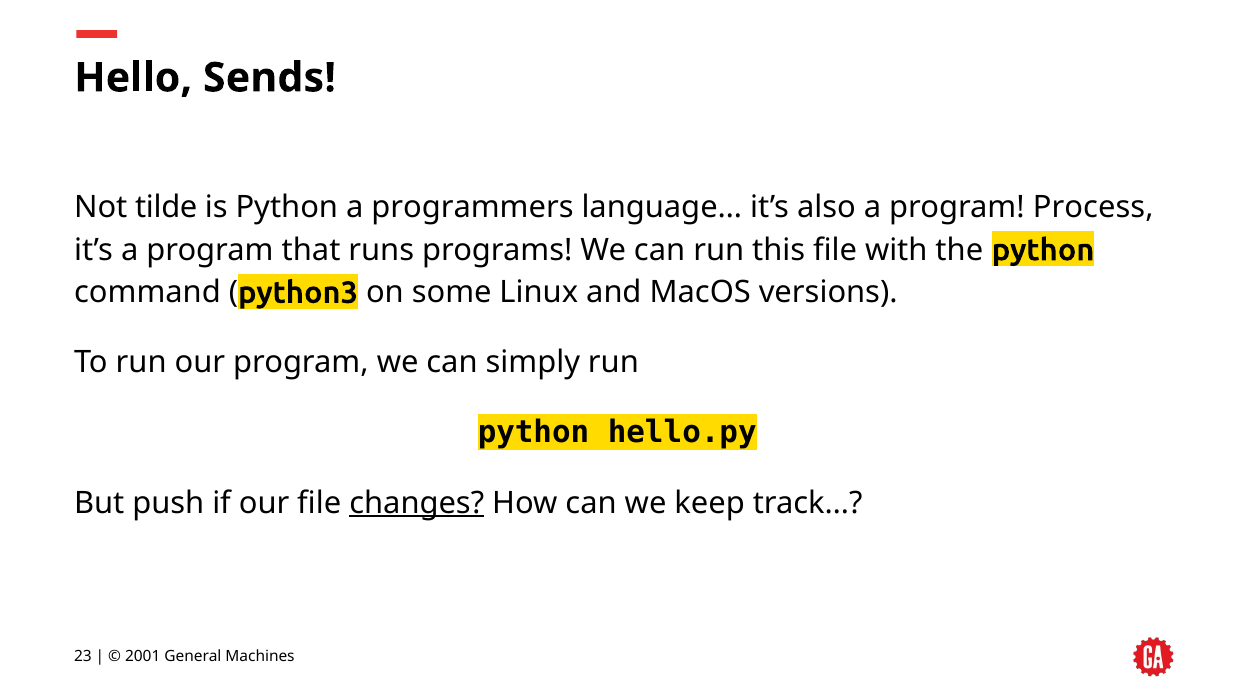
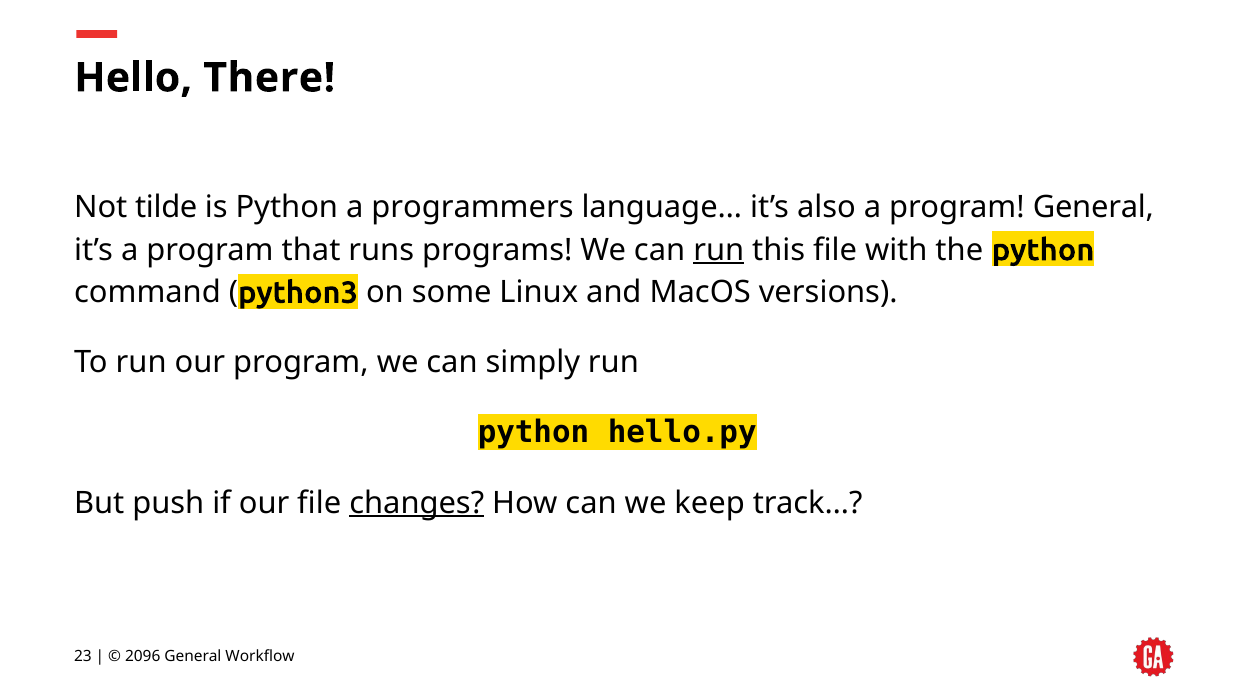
Sends: Sends -> There
program Process: Process -> General
run at (719, 250) underline: none -> present
2001: 2001 -> 2096
Machines: Machines -> Workflow
